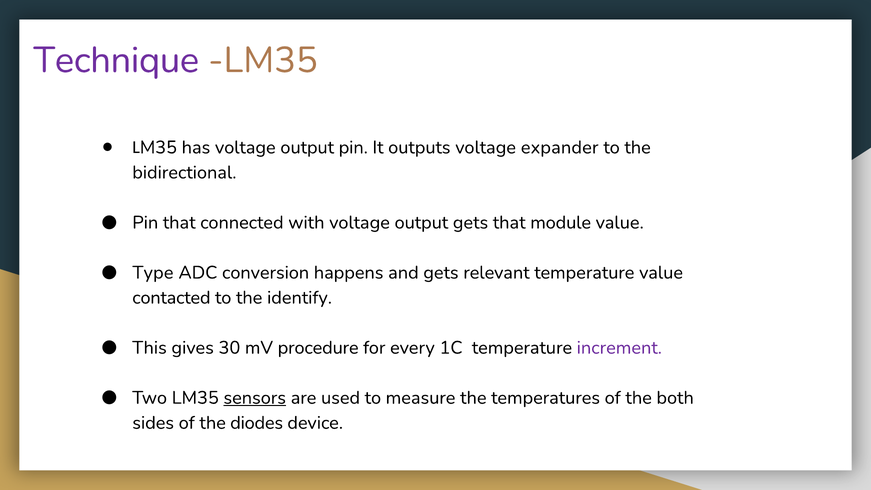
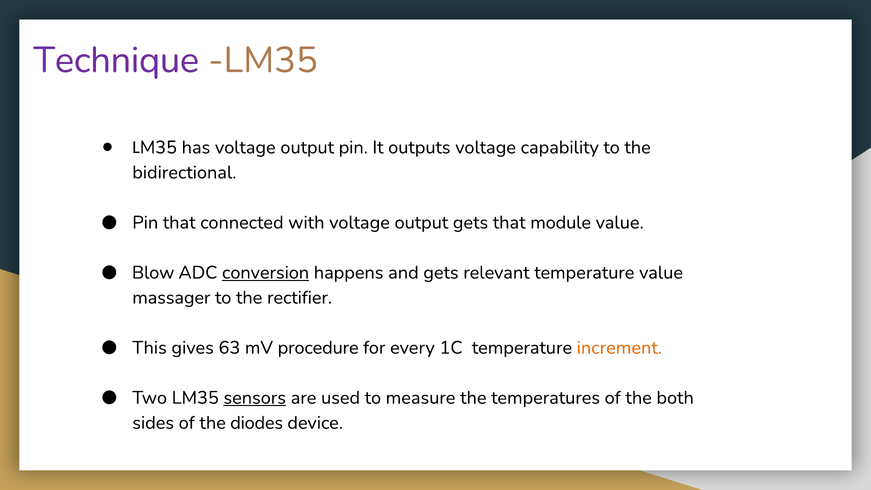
expander: expander -> capability
Type: Type -> Blow
conversion underline: none -> present
contacted: contacted -> massager
identify: identify -> rectifier
30: 30 -> 63
increment colour: purple -> orange
